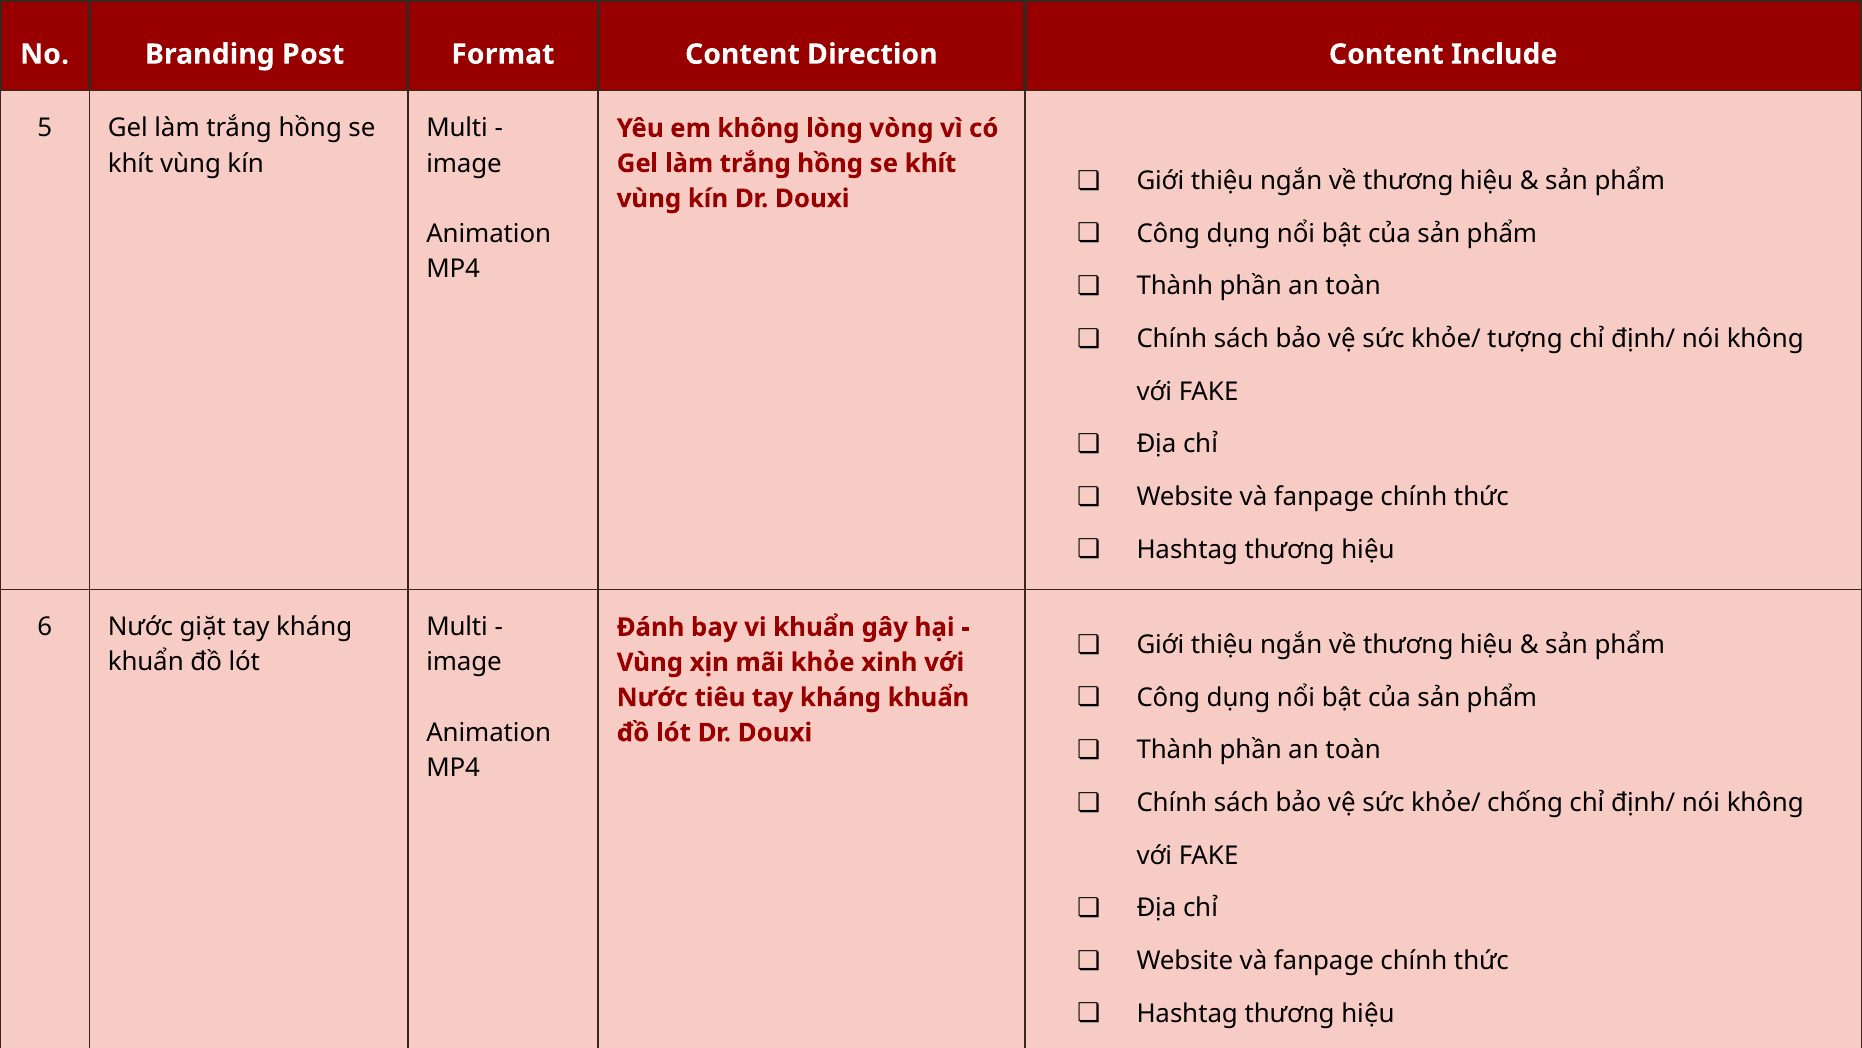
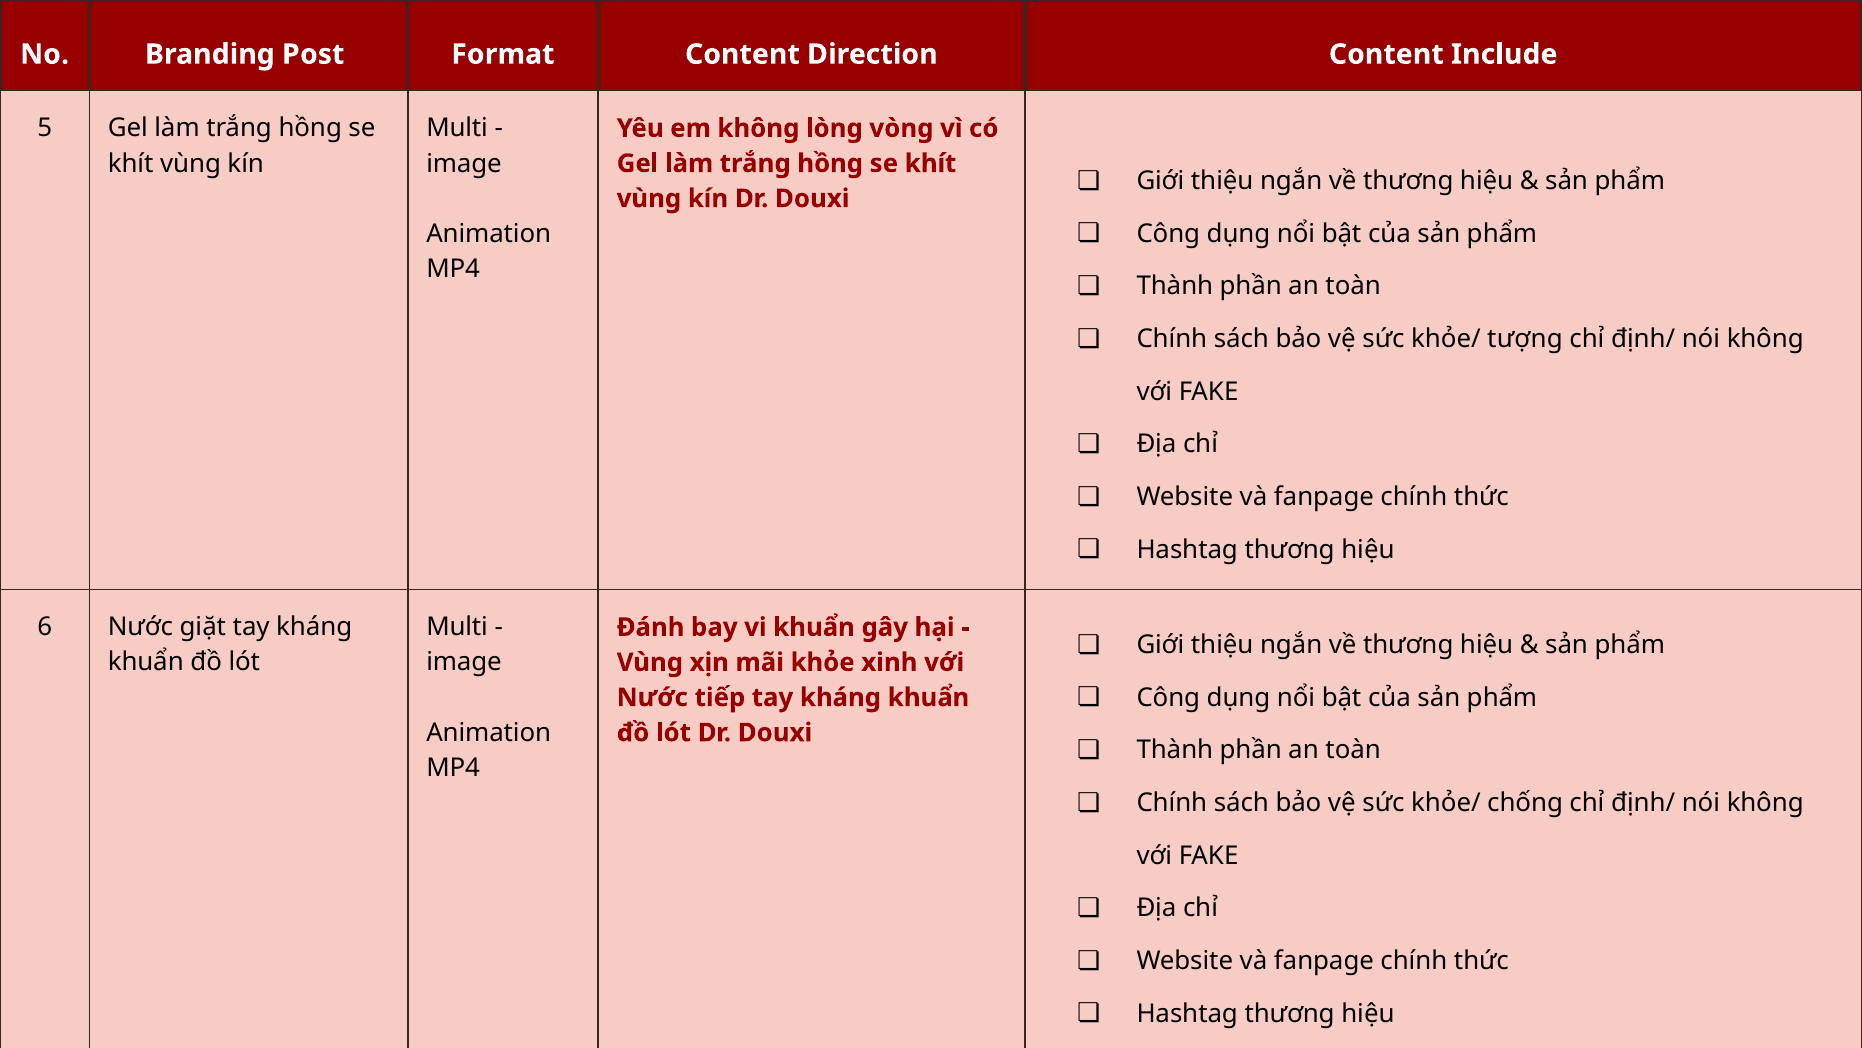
tiêu: tiêu -> tiếp
